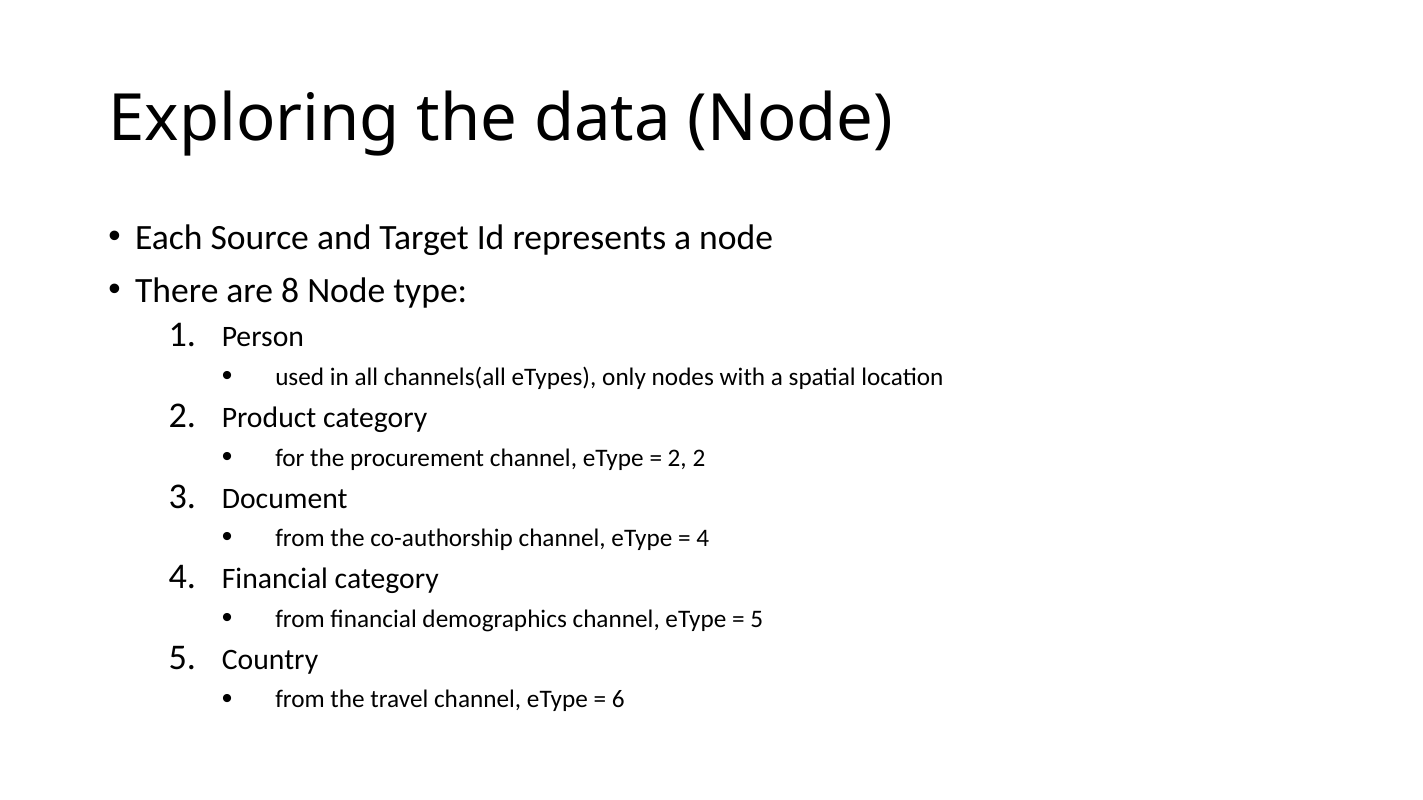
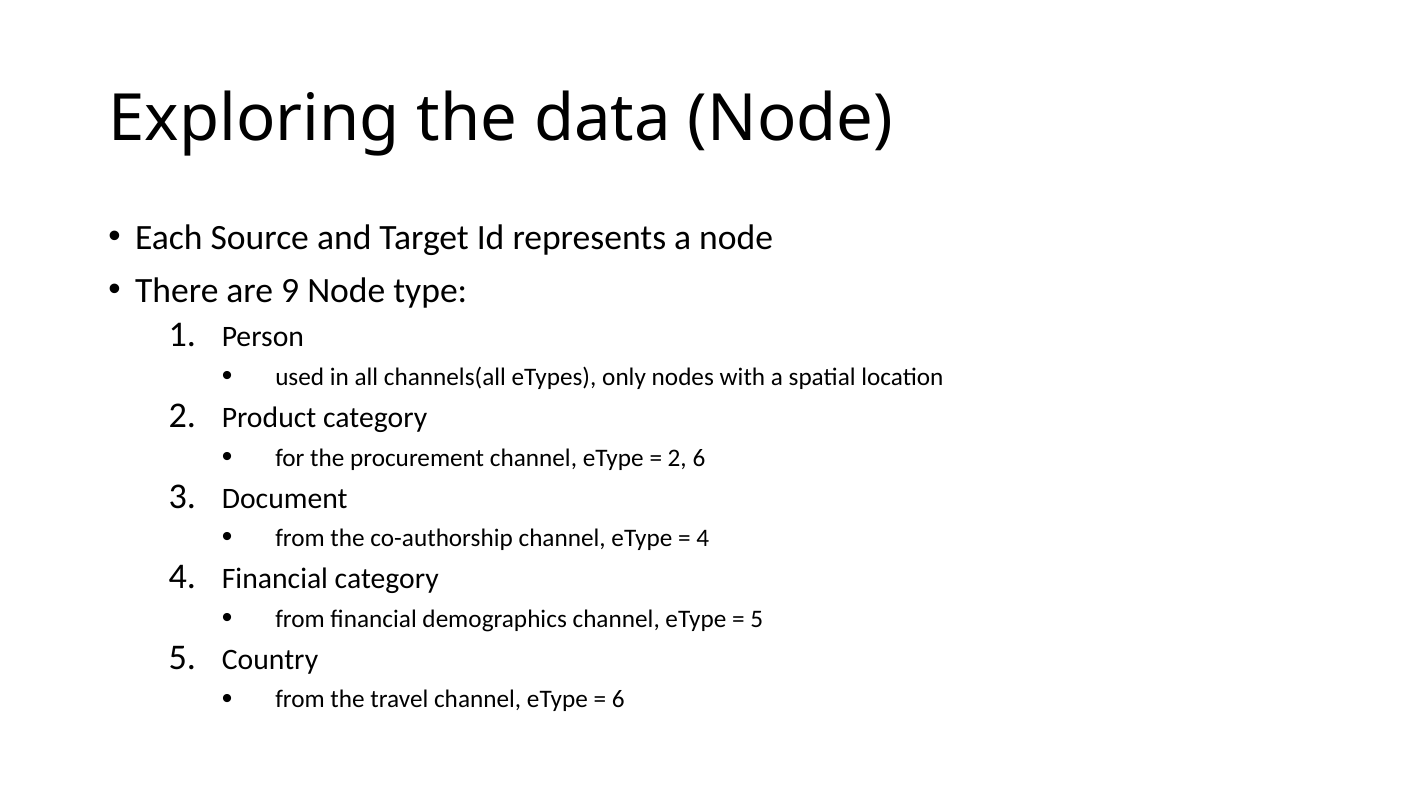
8: 8 -> 9
2 2: 2 -> 6
